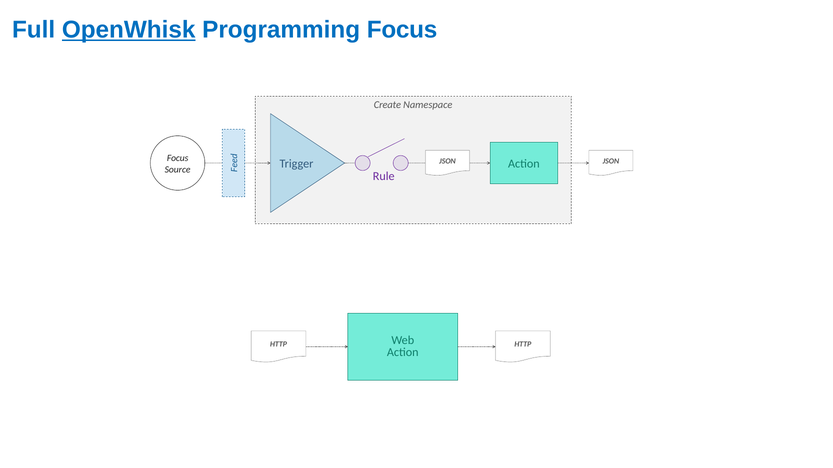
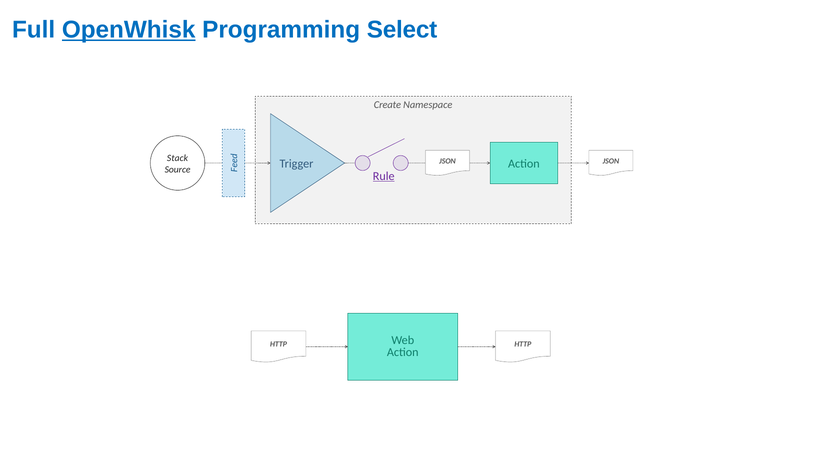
Programming Focus: Focus -> Select
Focus at (178, 158): Focus -> Stack
Rule underline: none -> present
